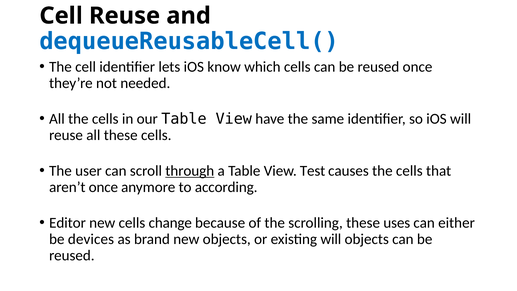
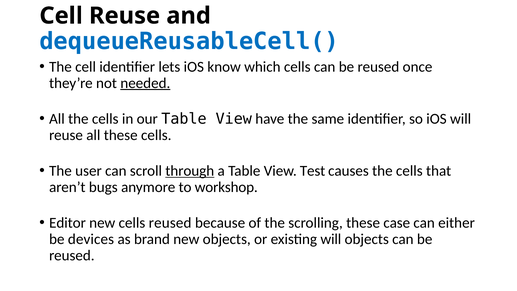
needed underline: none -> present
aren’t once: once -> bugs
according: according -> workshop
cells change: change -> reused
uses: uses -> case
